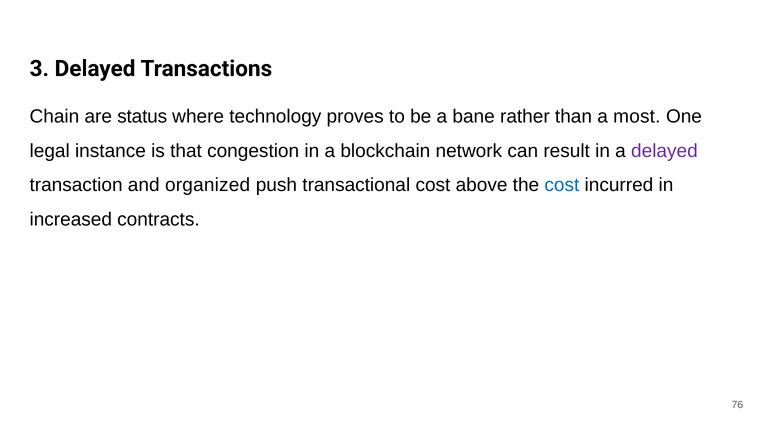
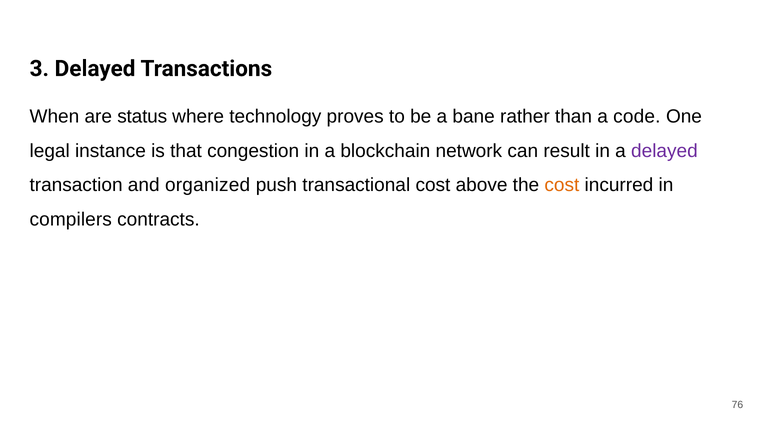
Chain: Chain -> When
most: most -> code
cost at (562, 185) colour: blue -> orange
increased: increased -> compilers
